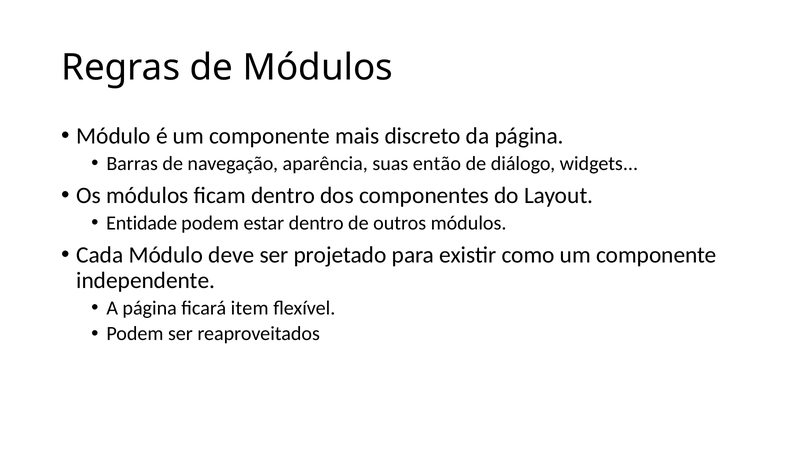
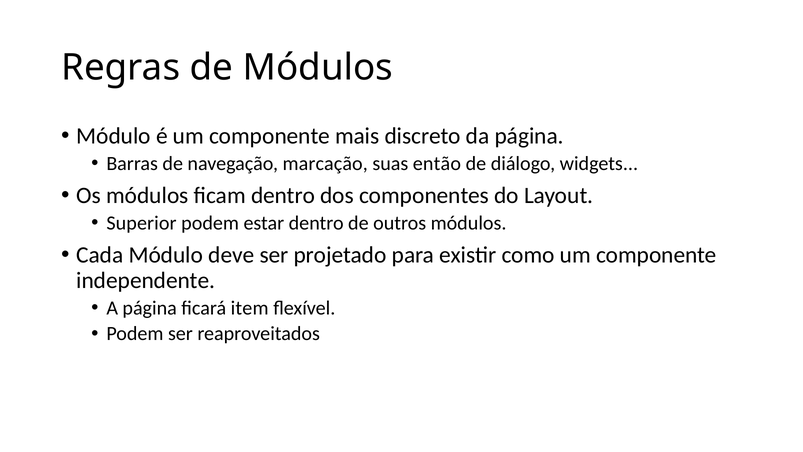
aparência: aparência -> marcação
Entidade: Entidade -> Superior
